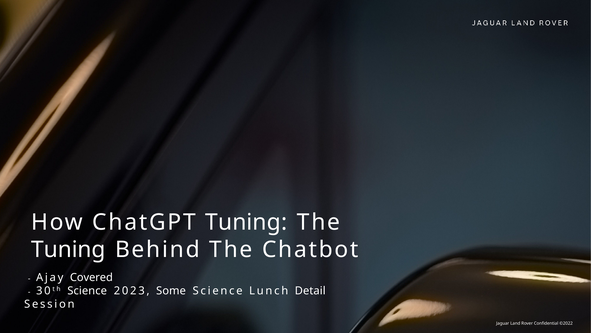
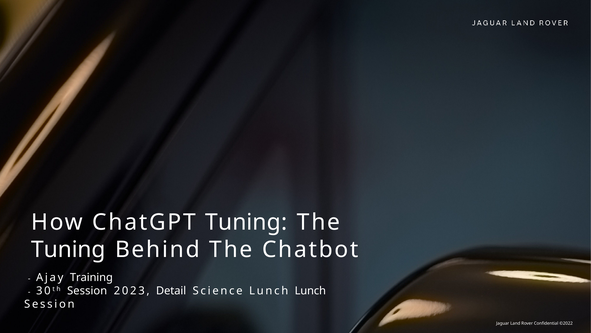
Covered: Covered -> Training
Science at (87, 290): Science -> Session
Some: Some -> Detail
Lunch Detail: Detail -> Lunch
